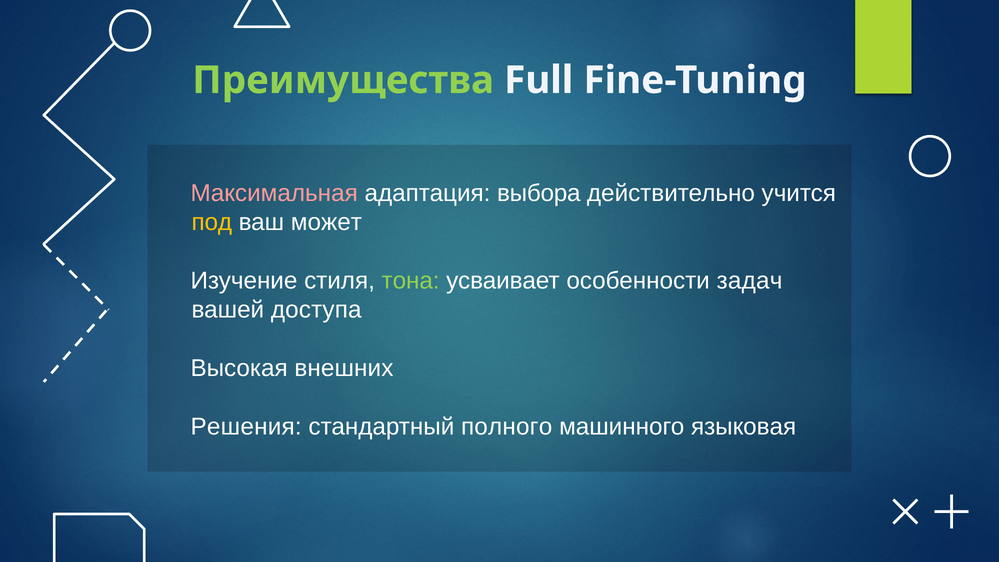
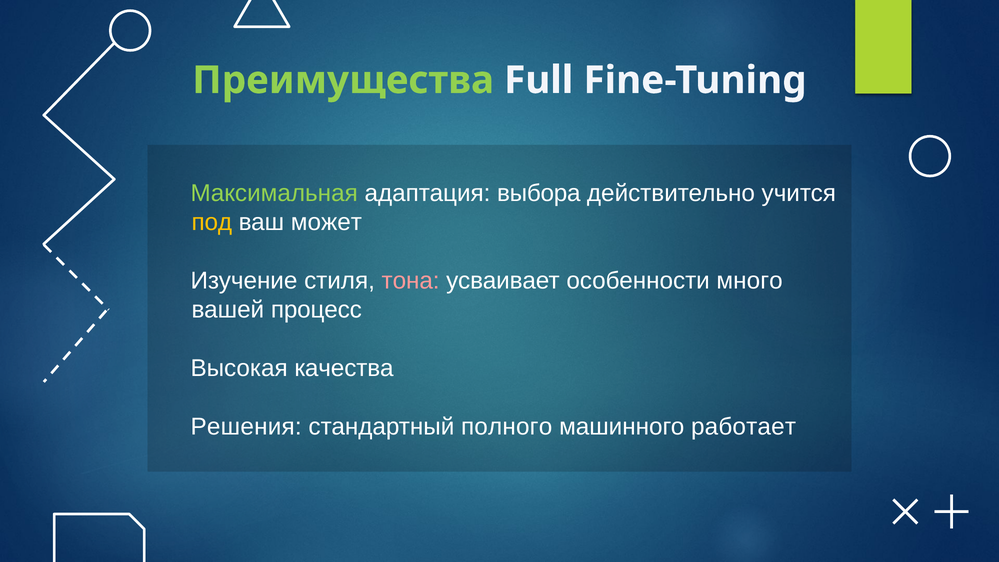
Максимальная colour: pink -> light green
тона colour: light green -> pink
задач: задач -> много
доступа: доступа -> процесс
внешних: внешних -> качества
языковая: языковая -> работает
